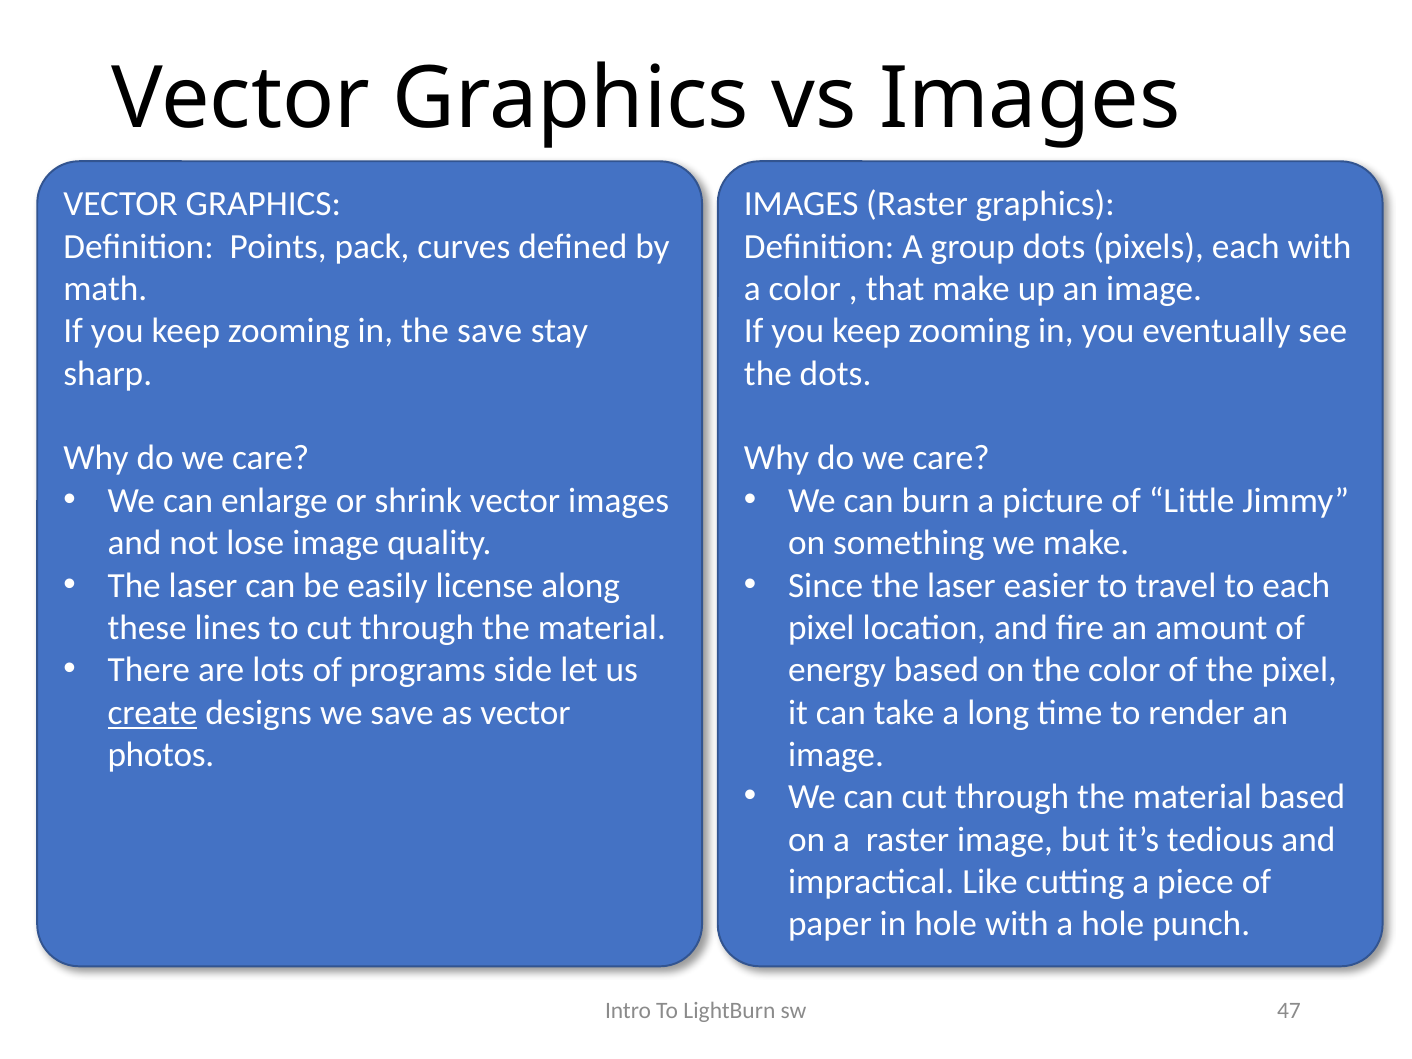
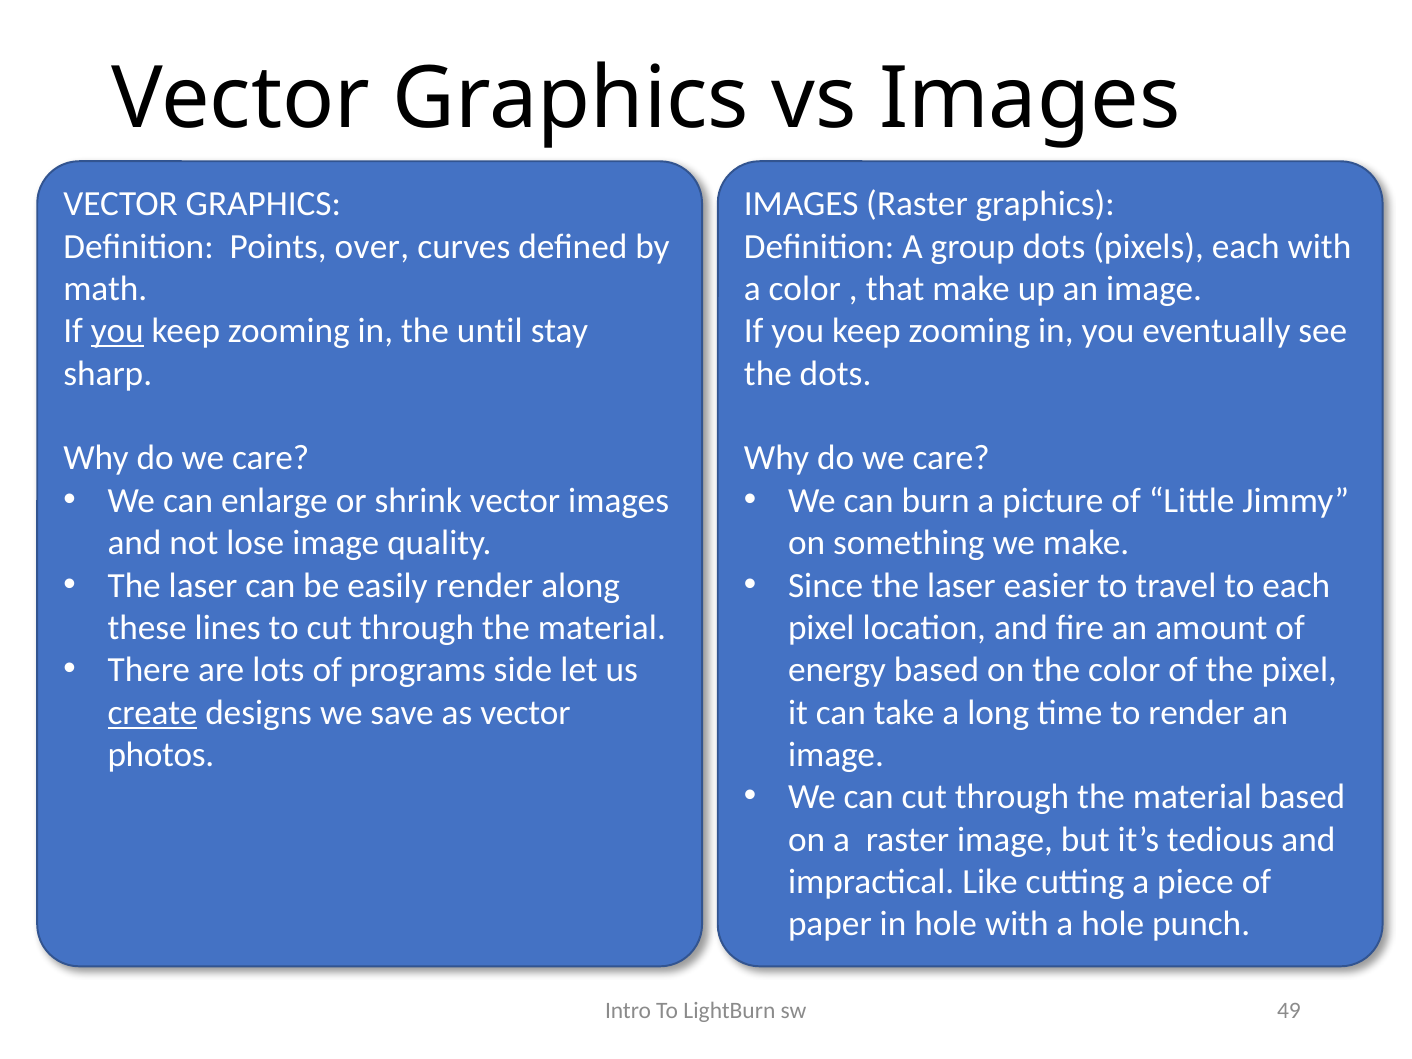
pack: pack -> over
you at (117, 331) underline: none -> present
the save: save -> until
easily license: license -> render
47: 47 -> 49
